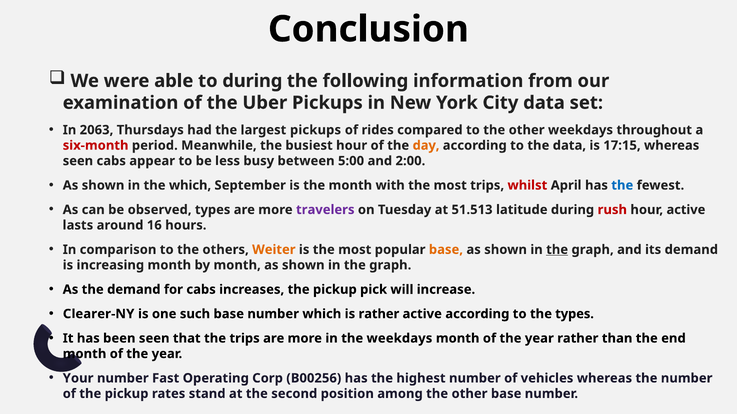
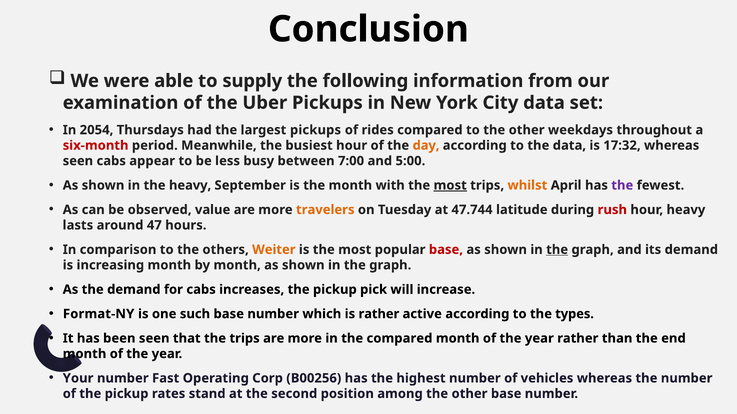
to during: during -> supply
2063: 2063 -> 2054
17:15: 17:15 -> 17:32
5:00: 5:00 -> 7:00
2:00: 2:00 -> 5:00
the which: which -> heavy
most at (450, 186) underline: none -> present
whilst colour: red -> orange
the at (622, 186) colour: blue -> purple
observed types: types -> value
travelers colour: purple -> orange
51.513: 51.513 -> 47.744
hour active: active -> heavy
16: 16 -> 47
base at (446, 250) colour: orange -> red
Clearer-NY: Clearer-NY -> Format-NY
the weekdays: weekdays -> compared
